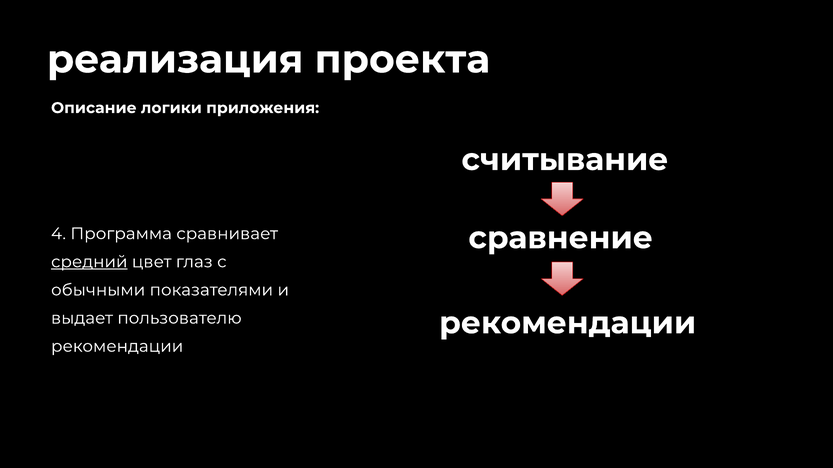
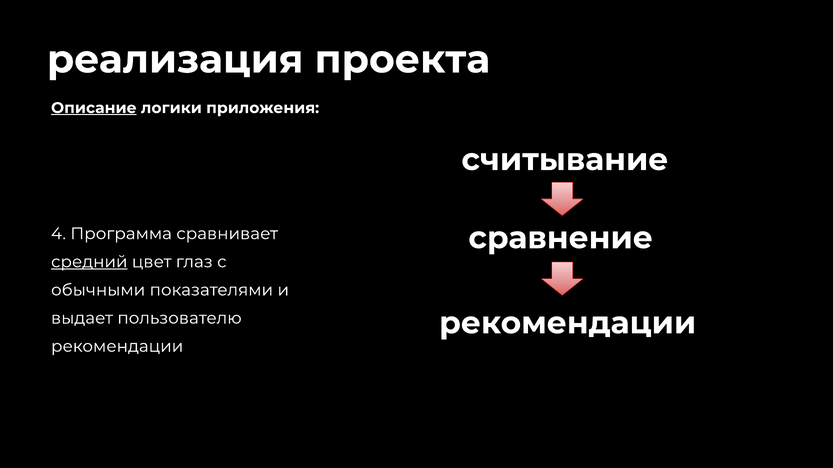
Описание underline: none -> present
